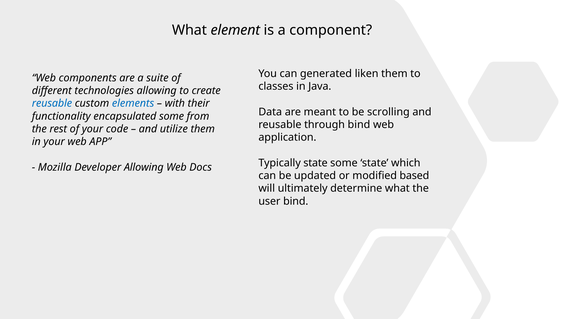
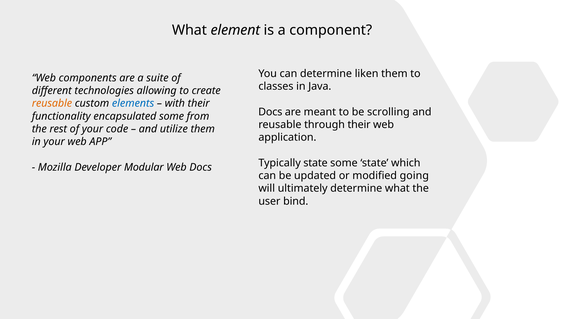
can generated: generated -> determine
reusable at (52, 103) colour: blue -> orange
Data at (270, 112): Data -> Docs
through bind: bind -> their
Developer Allowing: Allowing -> Modular
based: based -> going
